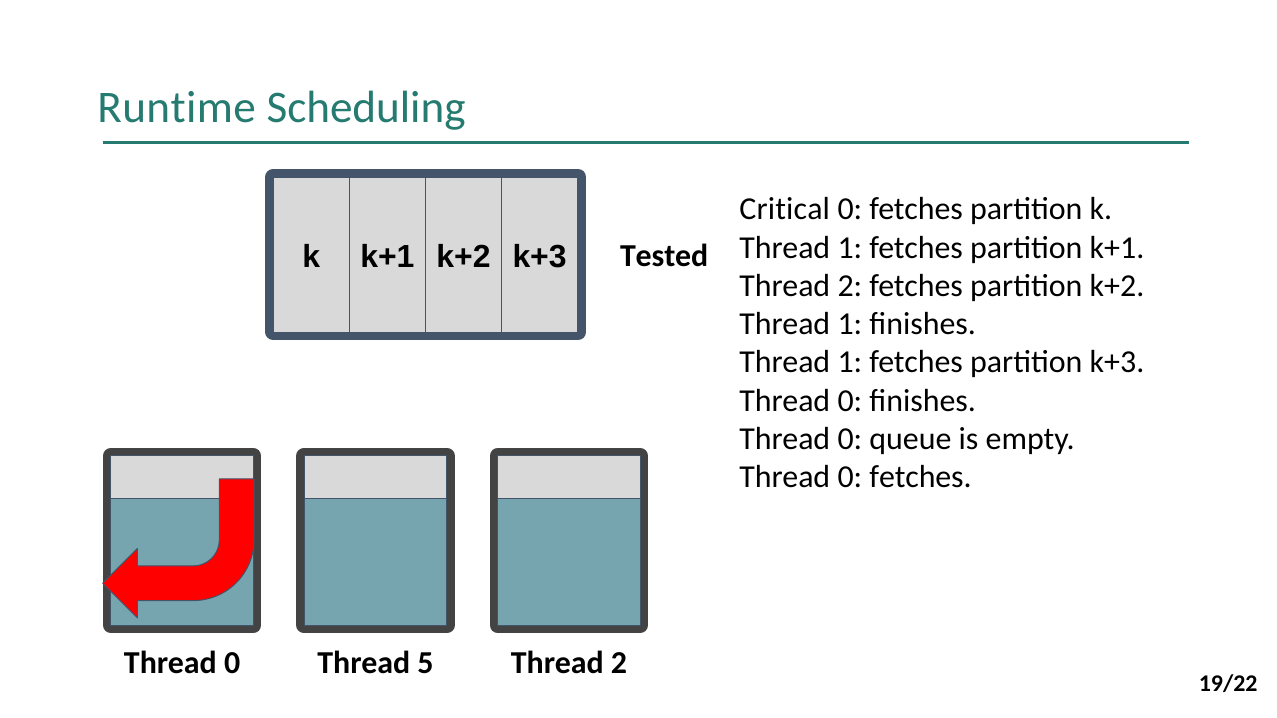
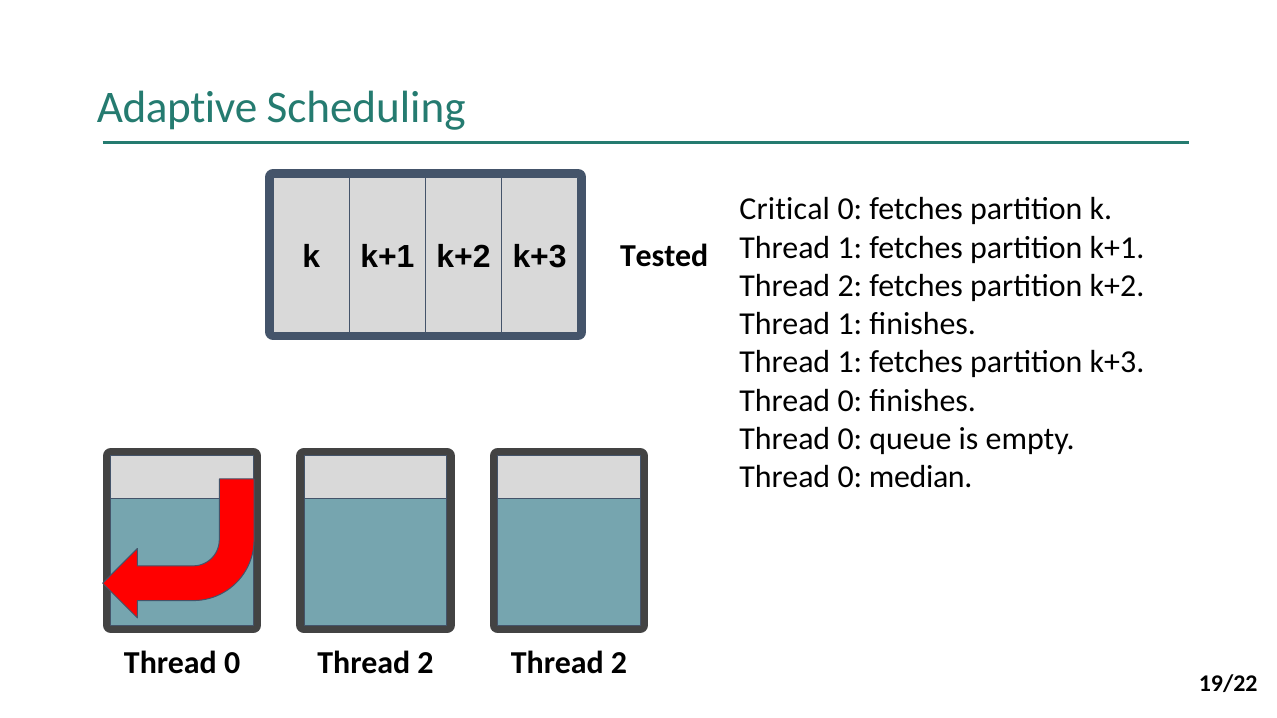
Runtime: Runtime -> Adaptive
Thread 0 fetches: fetches -> median
5 at (426, 663): 5 -> 2
